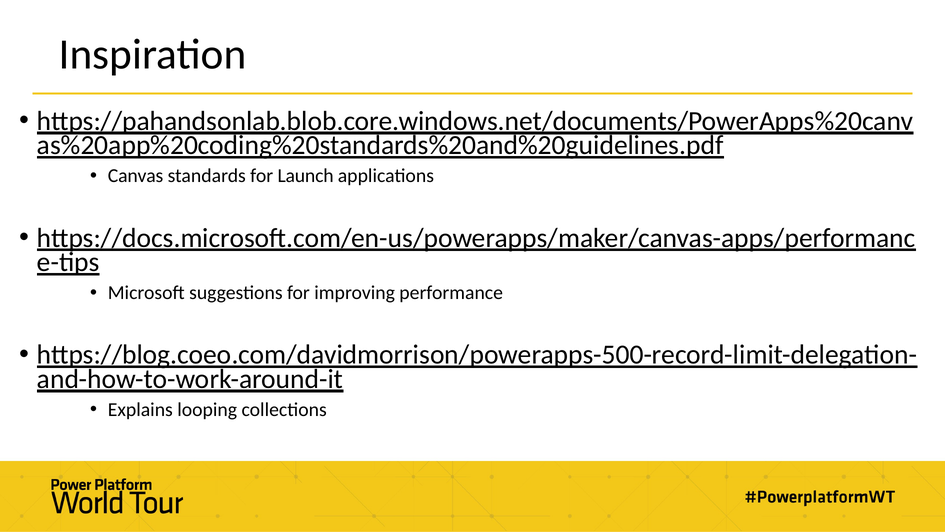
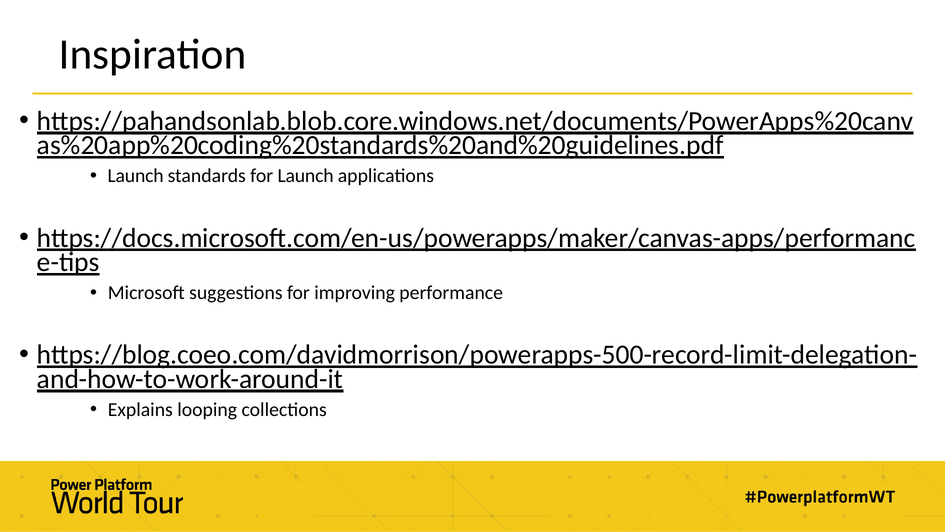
Canvas at (136, 176): Canvas -> Launch
